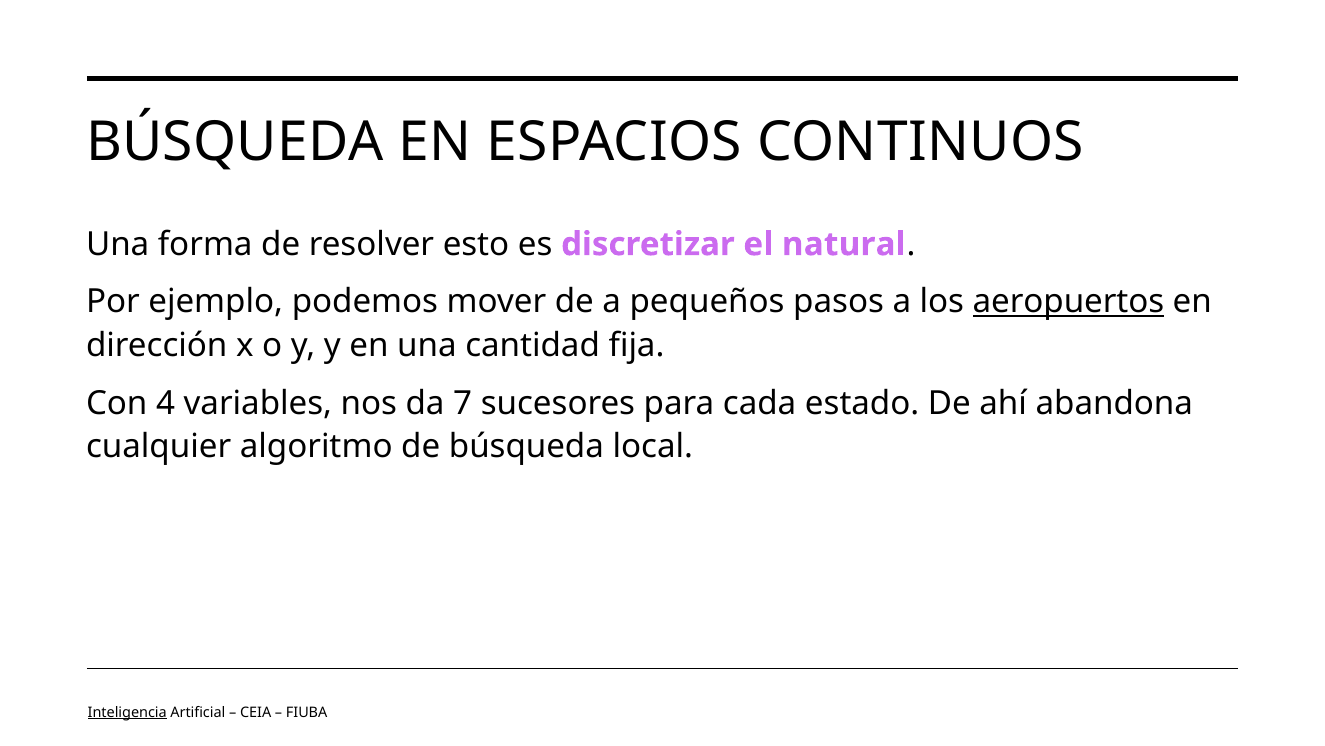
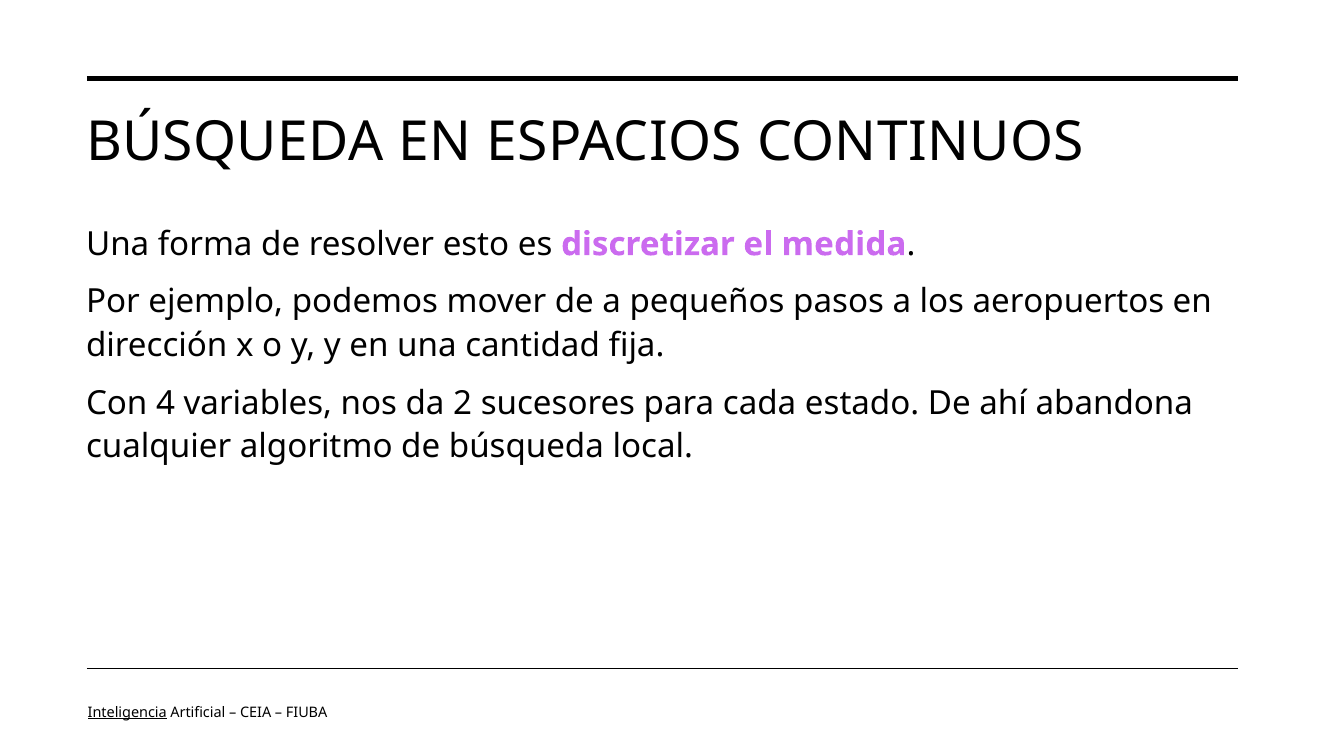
natural: natural -> medida
aeropuertos underline: present -> none
7: 7 -> 2
